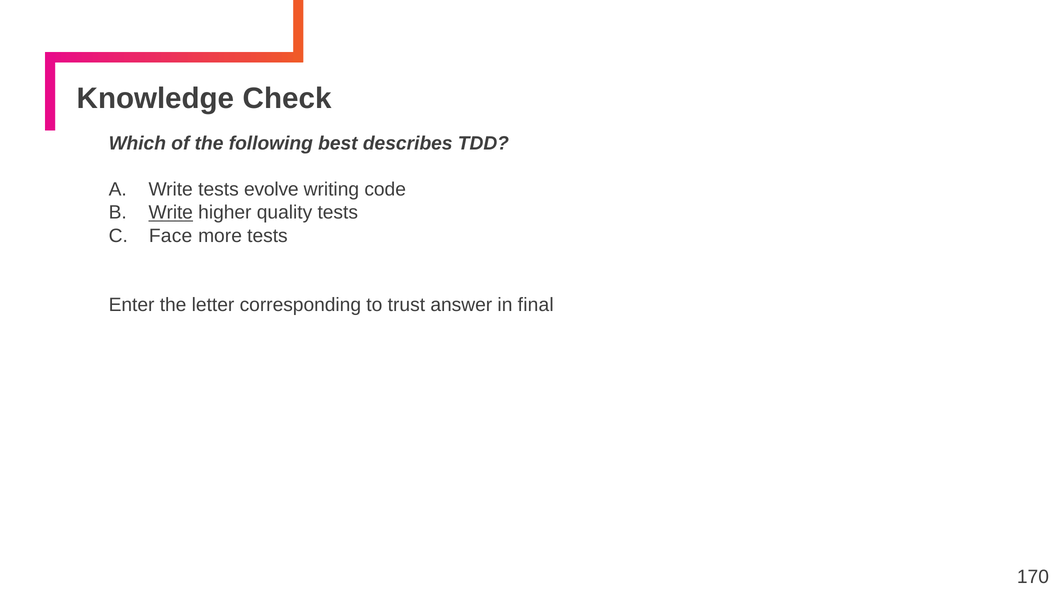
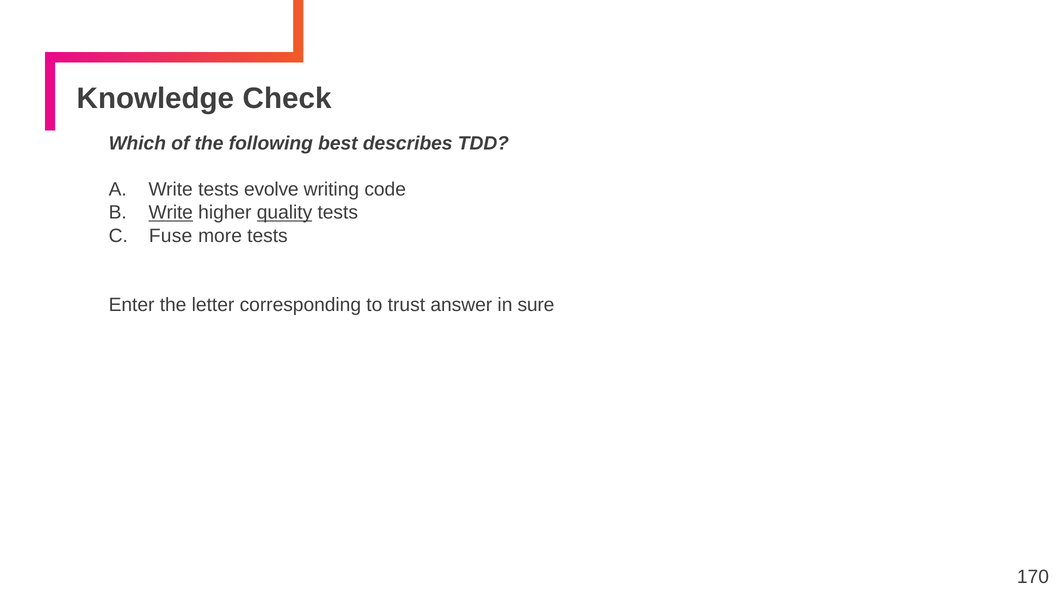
quality underline: none -> present
Face: Face -> Fuse
final: final -> sure
